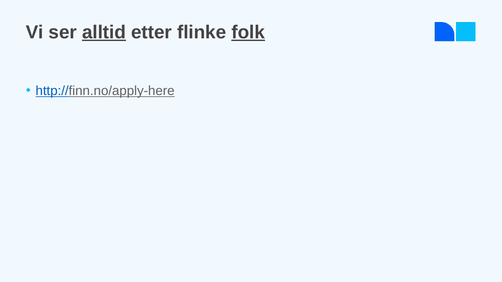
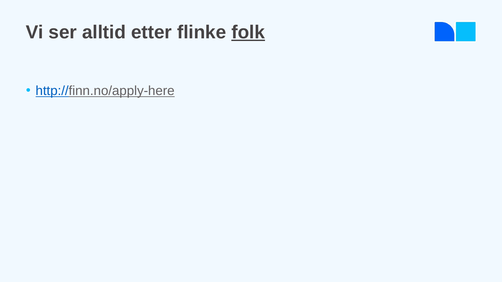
alltid underline: present -> none
